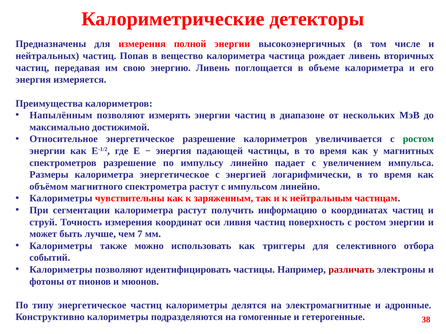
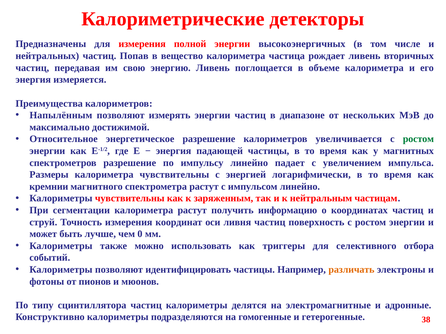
калориметра энергетическое: энергетическое -> чувствительны
объёмом: объёмом -> кремнии
7: 7 -> 0
различать colour: red -> orange
типу энергетическое: энергетическое -> сцинтиллятора
